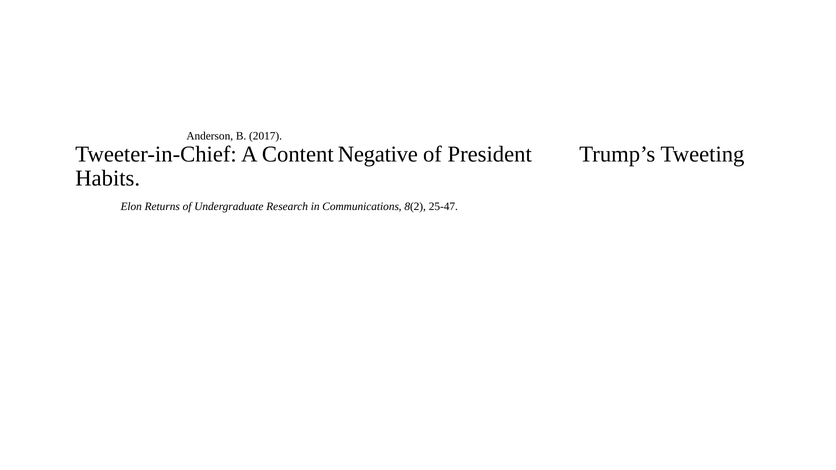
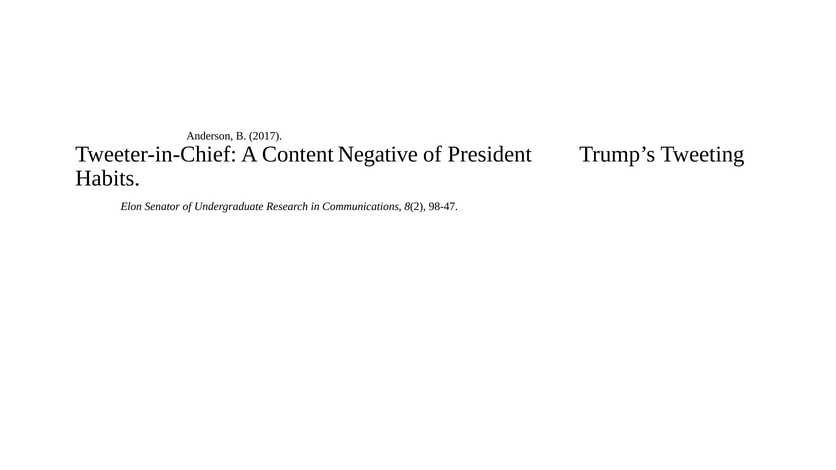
Returns: Returns -> Senator
25-47: 25-47 -> 98-47
